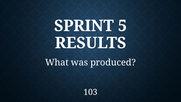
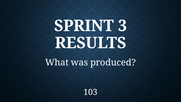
5: 5 -> 3
